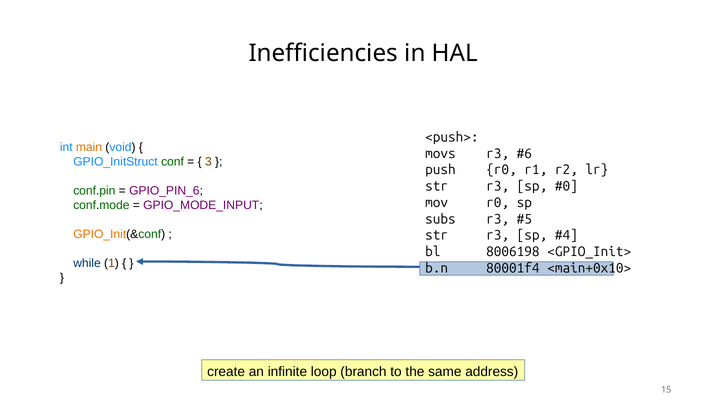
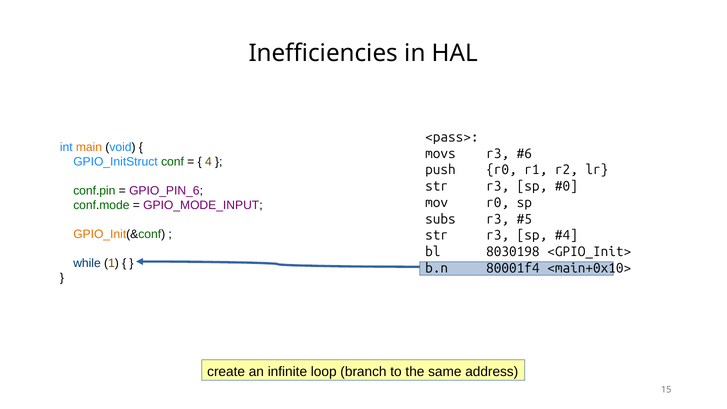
<push>: <push> -> <pass>
3: 3 -> 4
8006198: 8006198 -> 8030198
